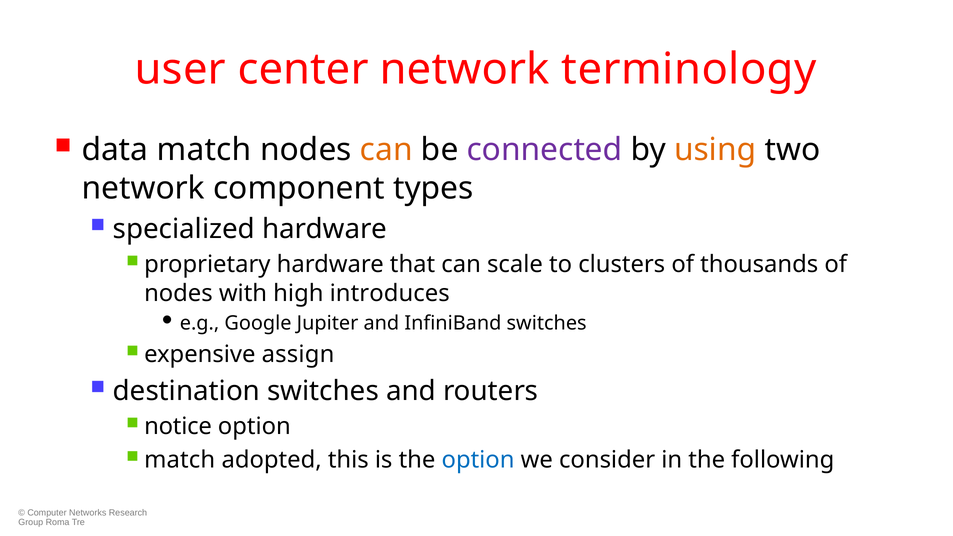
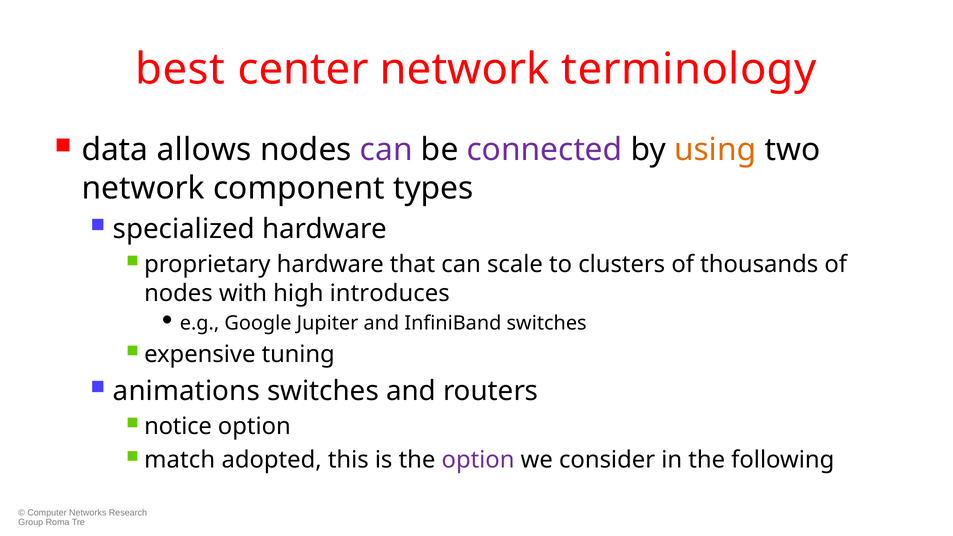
user: user -> best
data match: match -> allows
can at (386, 150) colour: orange -> purple
assign: assign -> tuning
destination: destination -> animations
option at (478, 460) colour: blue -> purple
